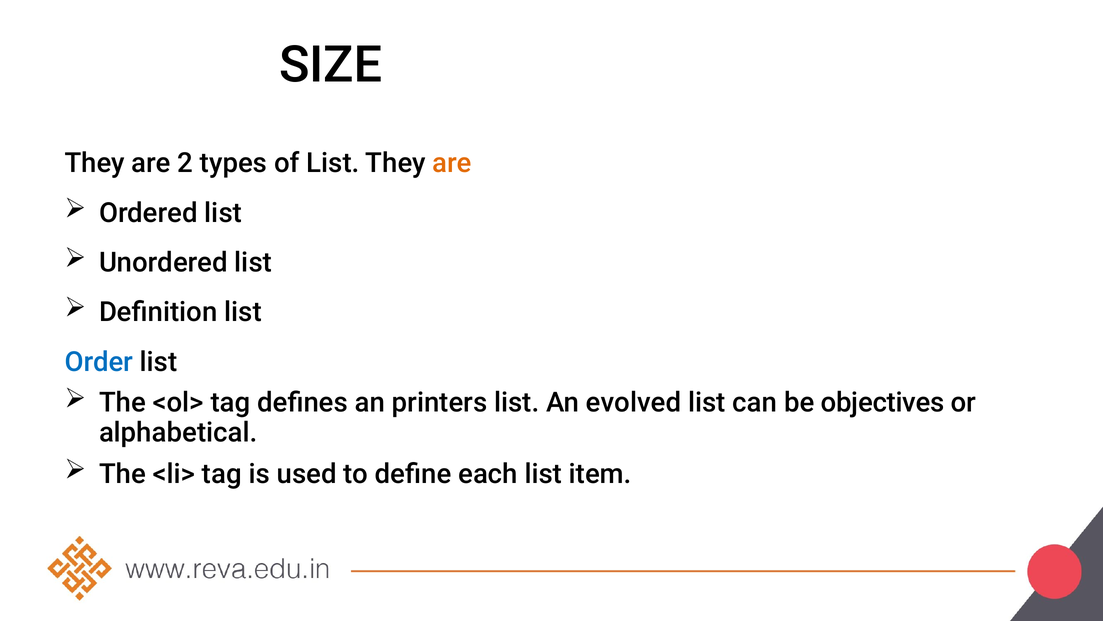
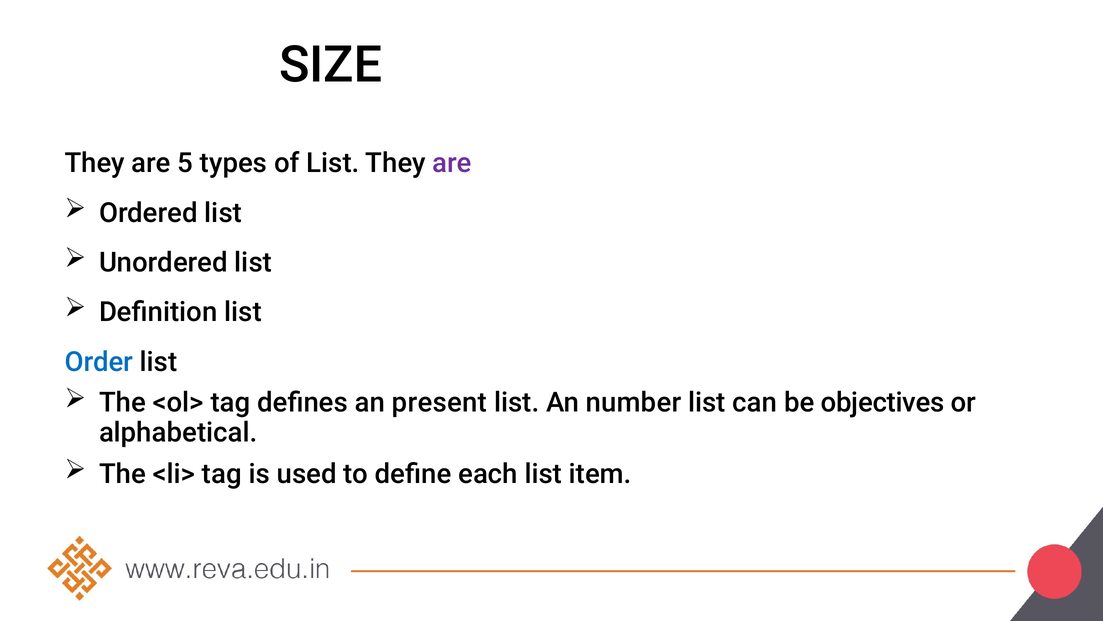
2: 2 -> 5
are at (452, 163) colour: orange -> purple
printers: printers -> present
evolved: evolved -> number
